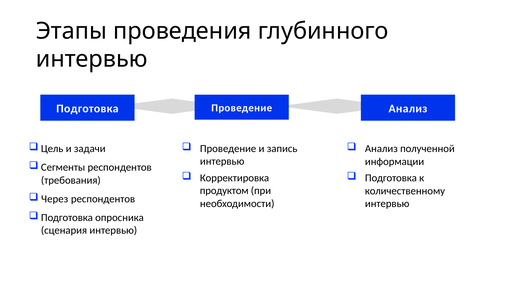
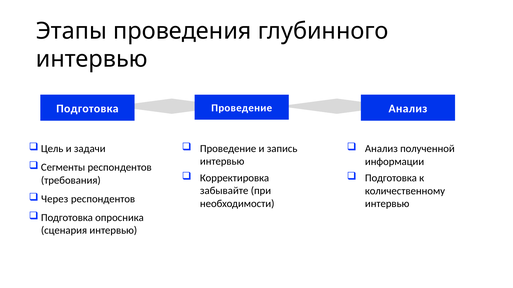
продуктом: продуктом -> забывайте
